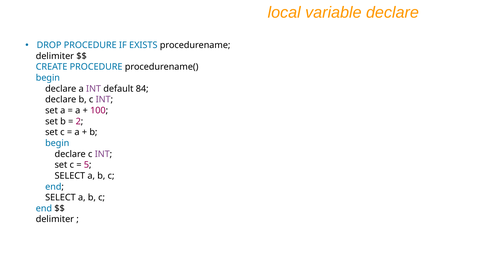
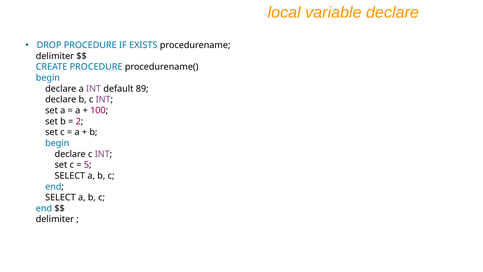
84: 84 -> 89
